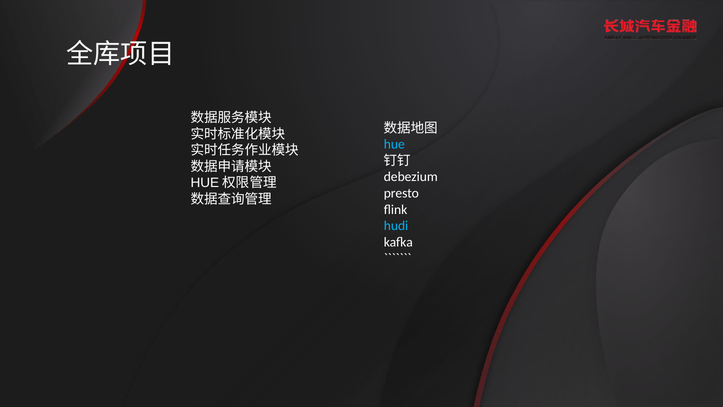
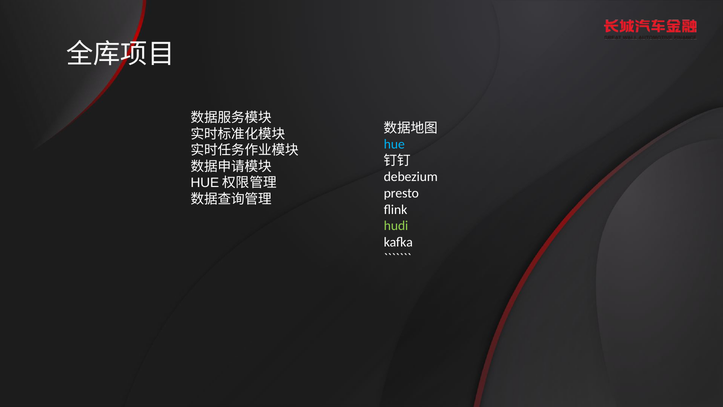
hudi colour: light blue -> light green
